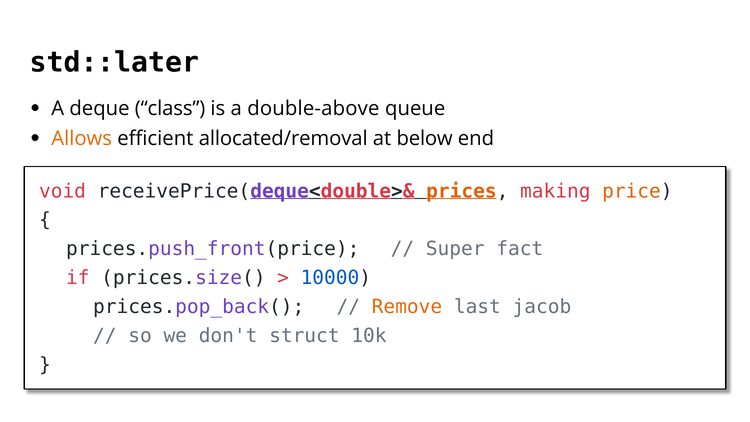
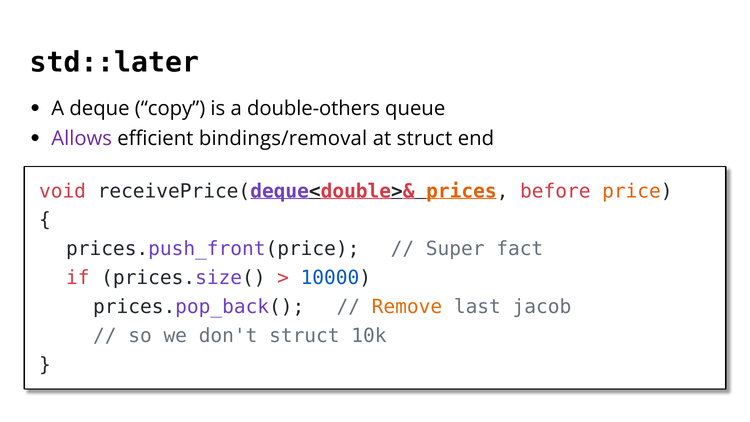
class: class -> copy
double-above: double-above -> double-others
Allows colour: orange -> purple
allocated/removal: allocated/removal -> bindings/removal
at below: below -> struct
making: making -> before
